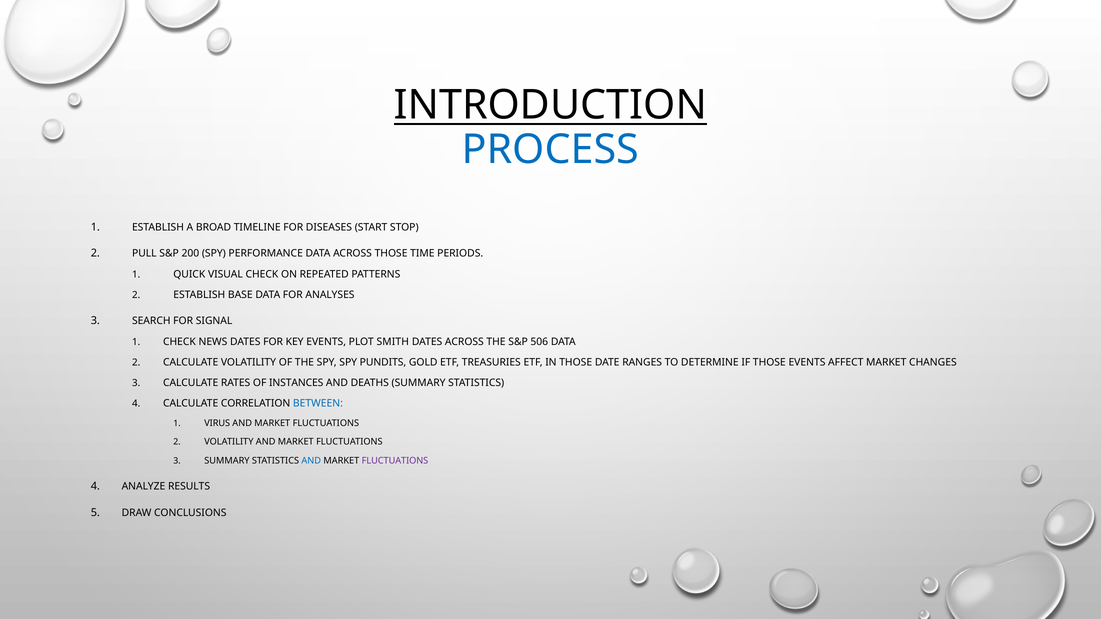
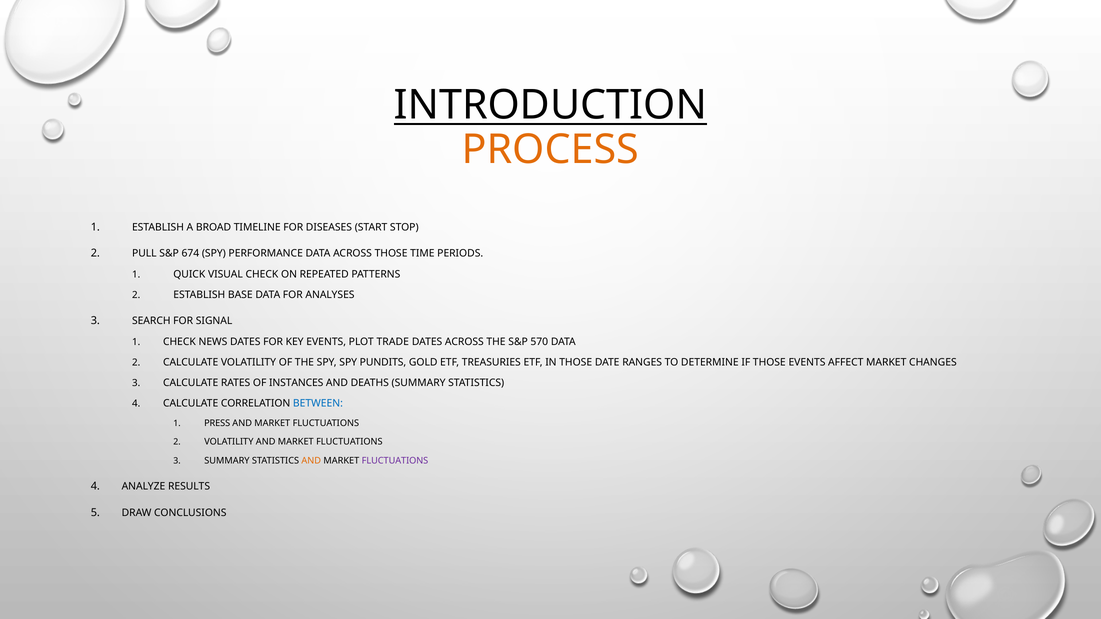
PROCESS colour: blue -> orange
200: 200 -> 674
SMITH: SMITH -> TRADE
506: 506 -> 570
VIRUS: VIRUS -> PRESS
AND at (311, 461) colour: blue -> orange
